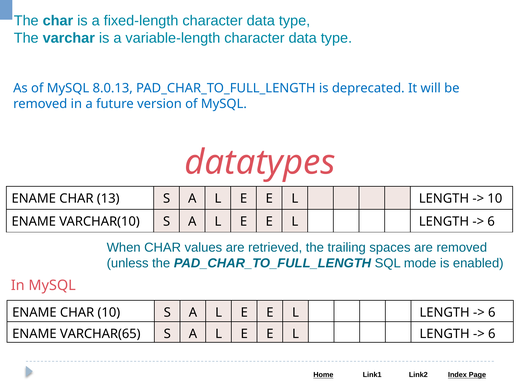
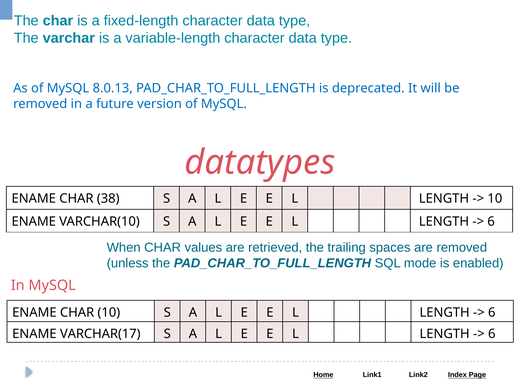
13: 13 -> 38
VARCHAR(65: VARCHAR(65 -> VARCHAR(17
